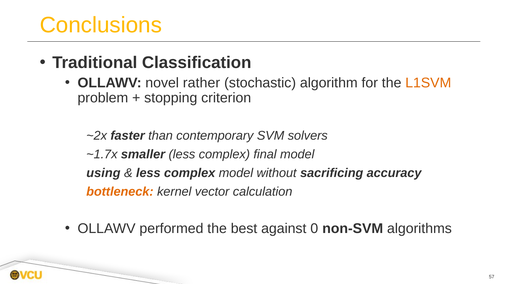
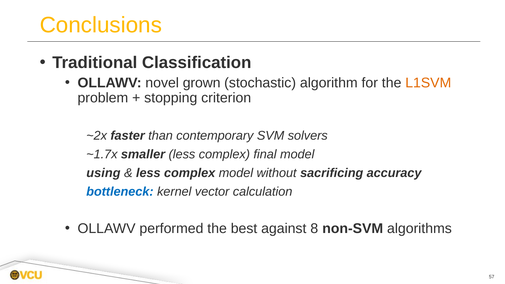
rather: rather -> grown
bottleneck colour: orange -> blue
0: 0 -> 8
